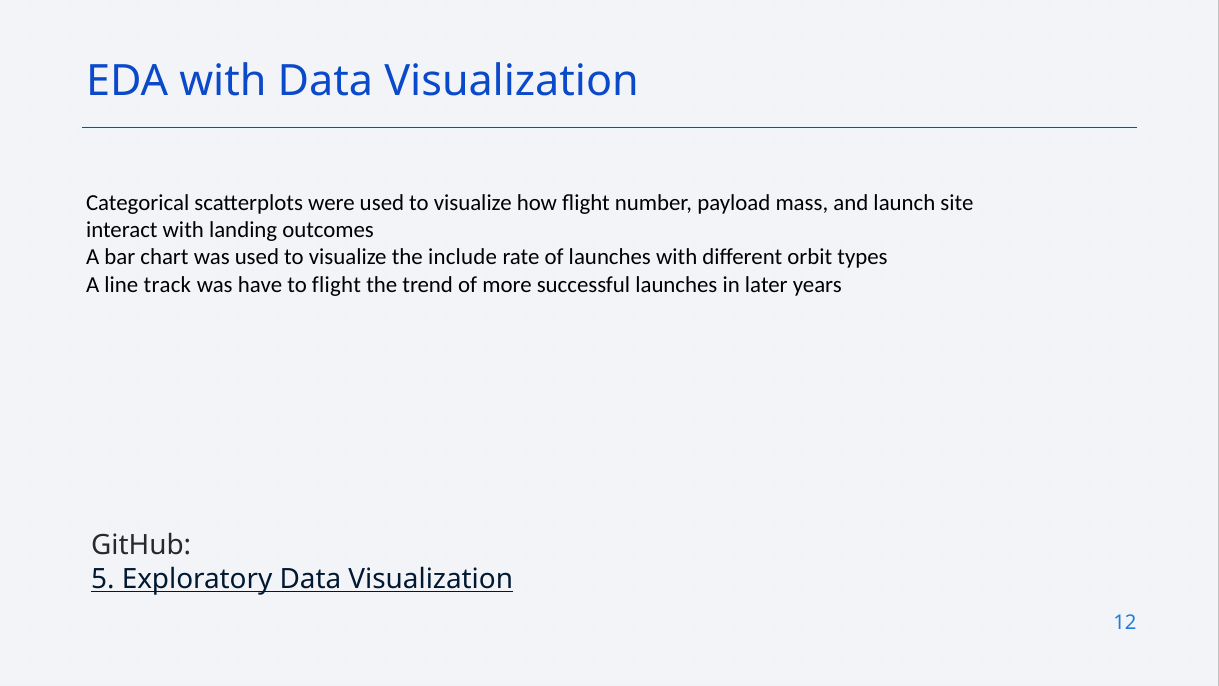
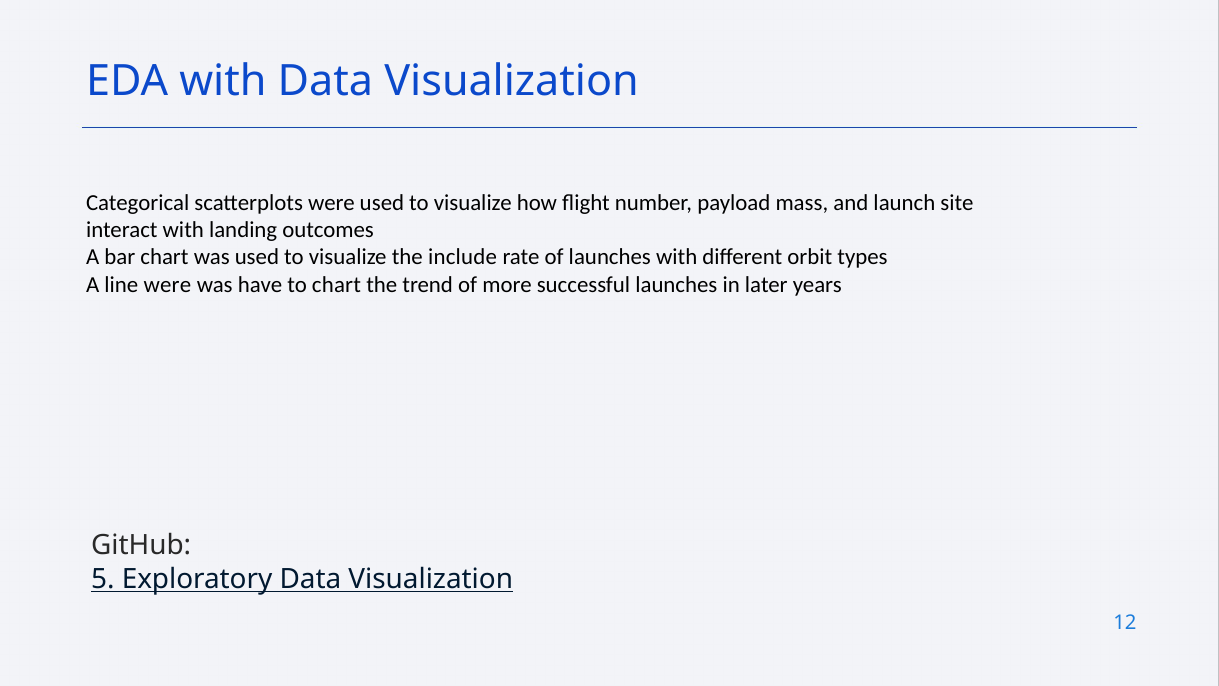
line track: track -> were
to flight: flight -> chart
